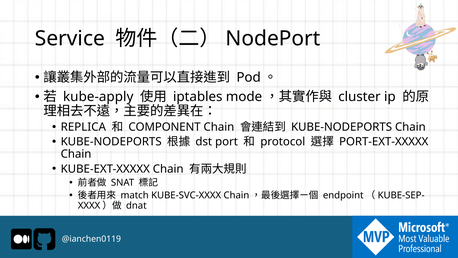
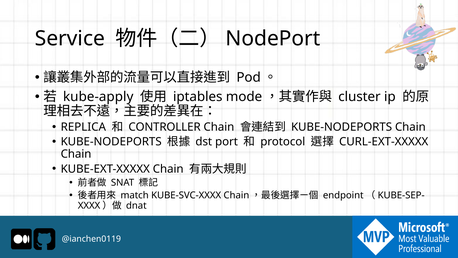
COMPONENT: COMPONENT -> CONTROLLER
PORT-EXT-XXXXX: PORT-EXT-XXXXX -> CURL-EXT-XXXXX
